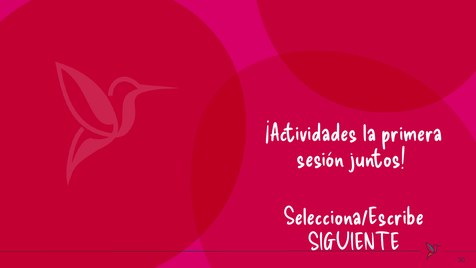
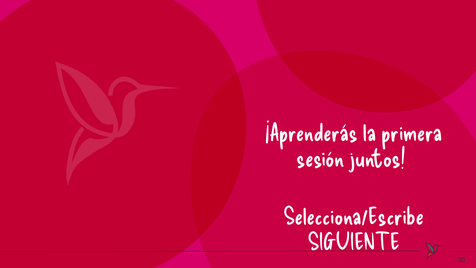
¡Actividades: ¡Actividades -> ¡Aprenderás
